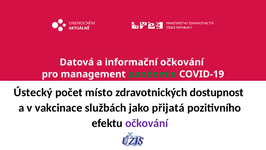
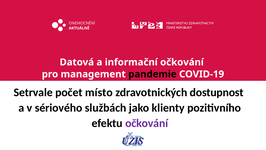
pandemie colour: green -> black
Ústecký: Ústecký -> Setrvale
vakcinace: vakcinace -> sériového
přijatá: přijatá -> klienty
